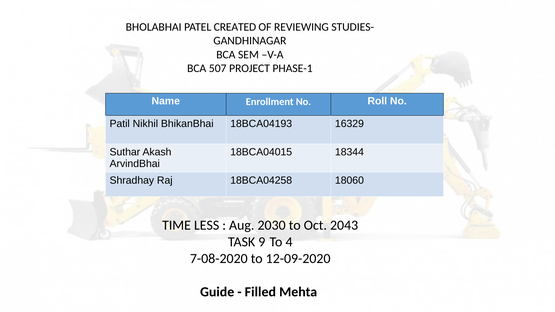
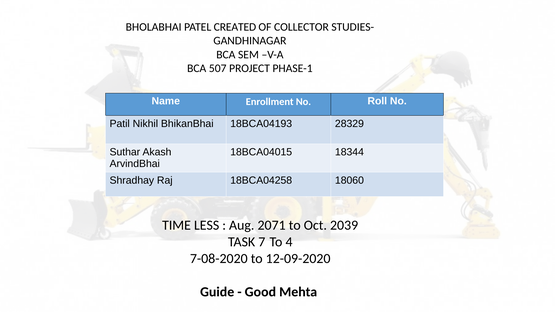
REVIEWING: REVIEWING -> COLLECTOR
16329: 16329 -> 28329
2030: 2030 -> 2071
2043: 2043 -> 2039
9: 9 -> 7
Filled: Filled -> Good
